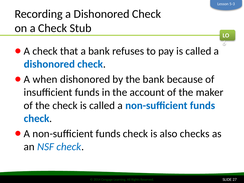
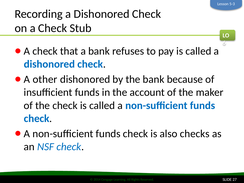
when: when -> other
